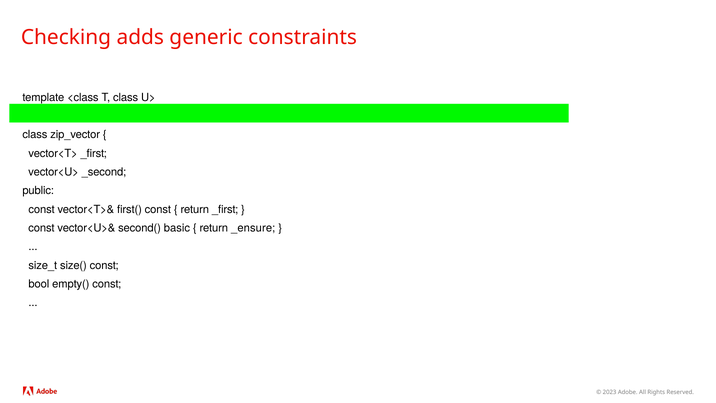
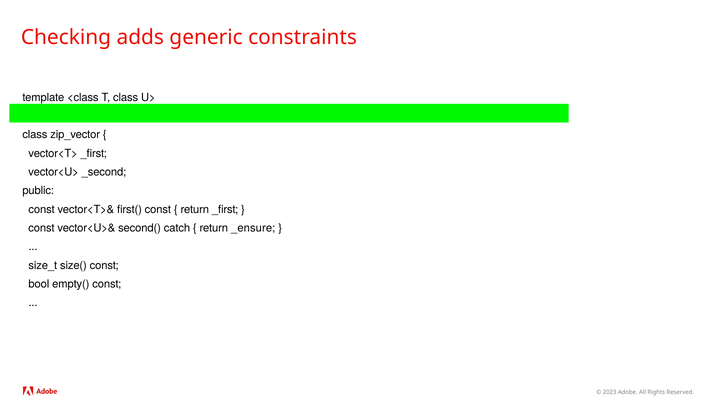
basic: basic -> catch
